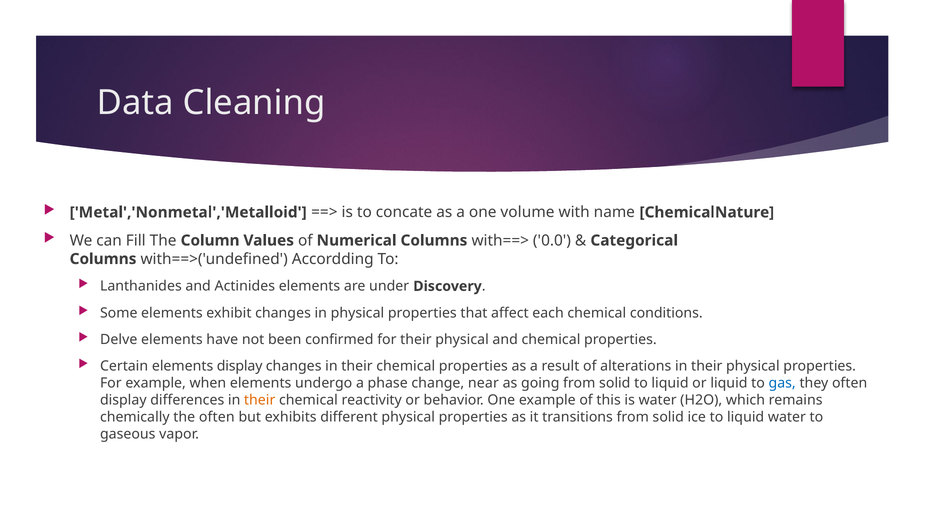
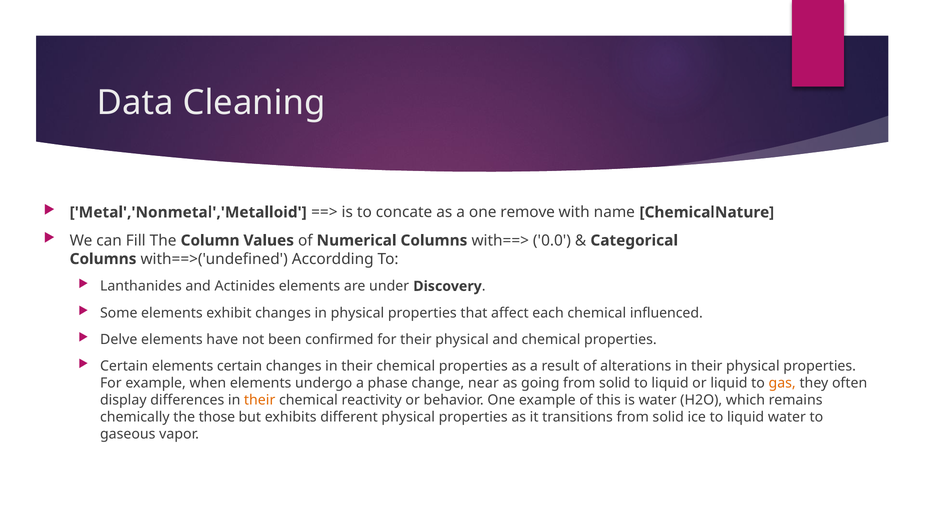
volume: volume -> remove
conditions: conditions -> influenced
elements display: display -> certain
gas colour: blue -> orange
the often: often -> those
